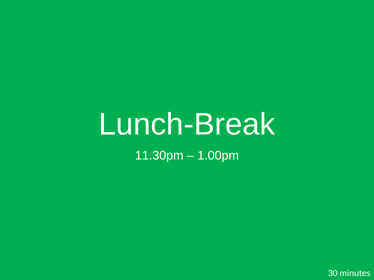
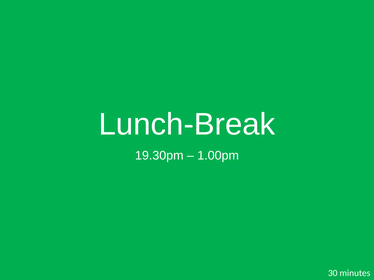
11.30pm: 11.30pm -> 19.30pm
